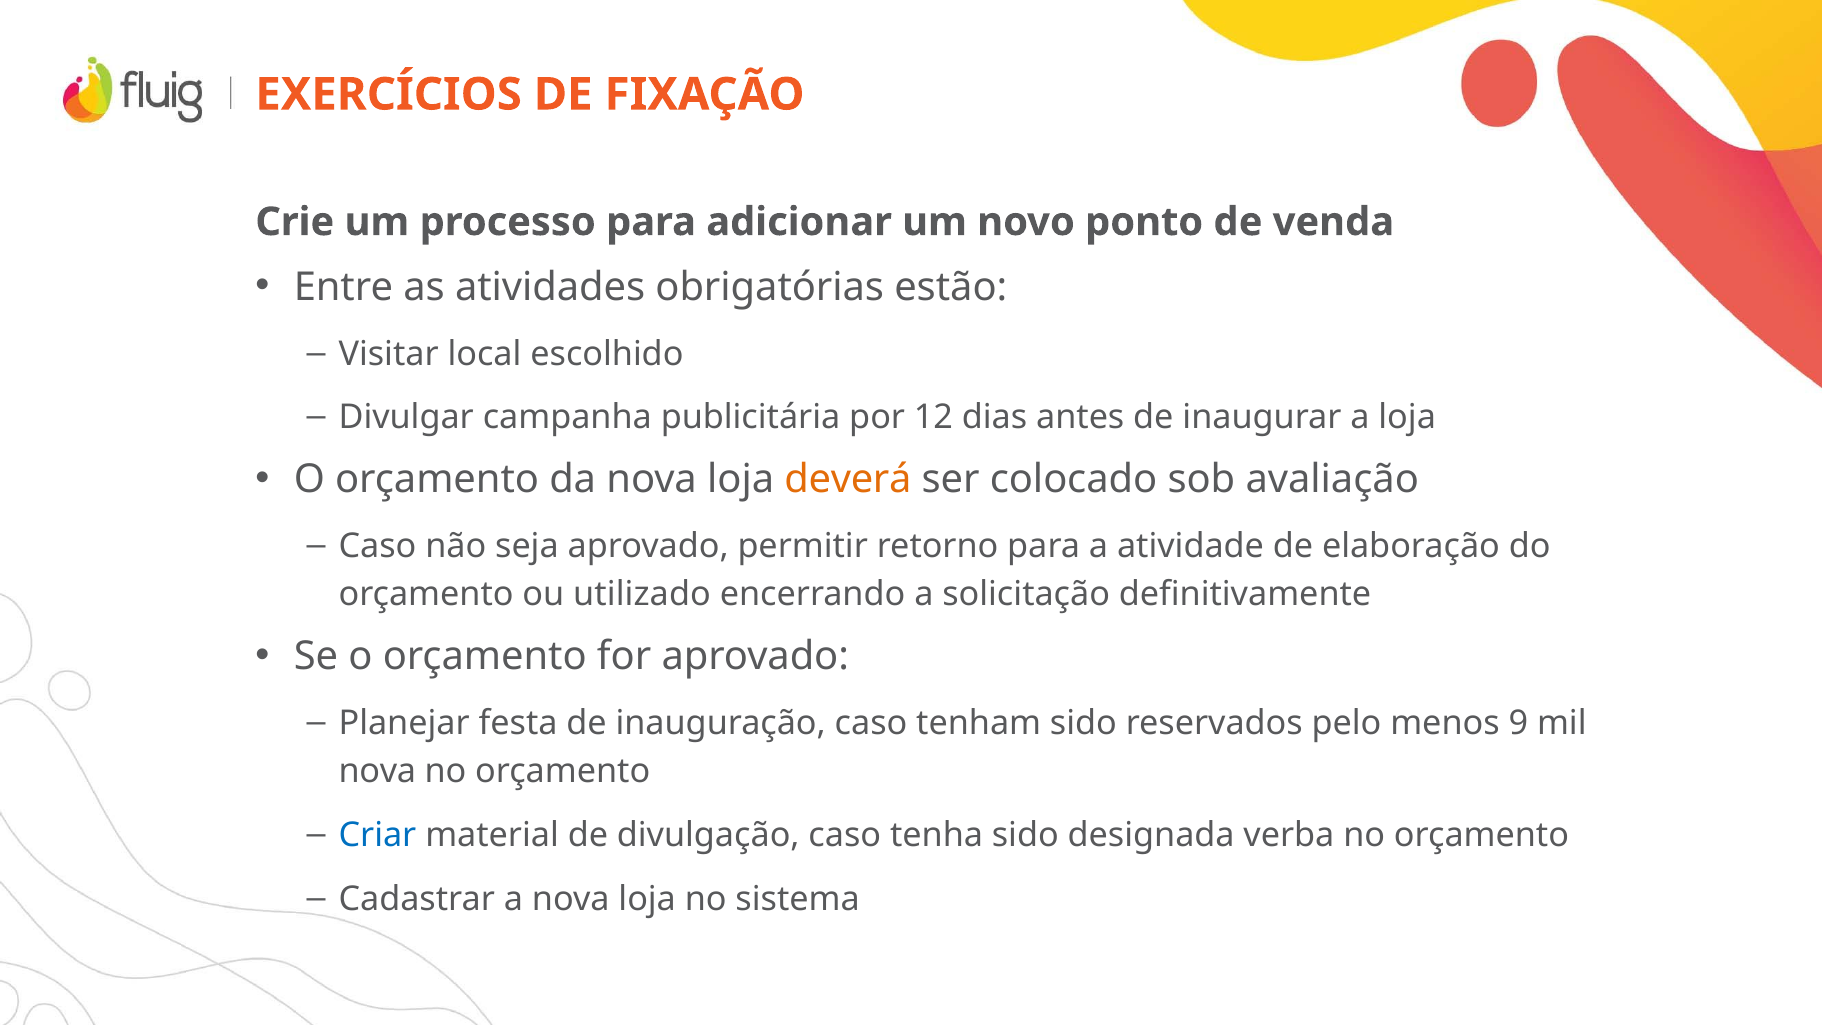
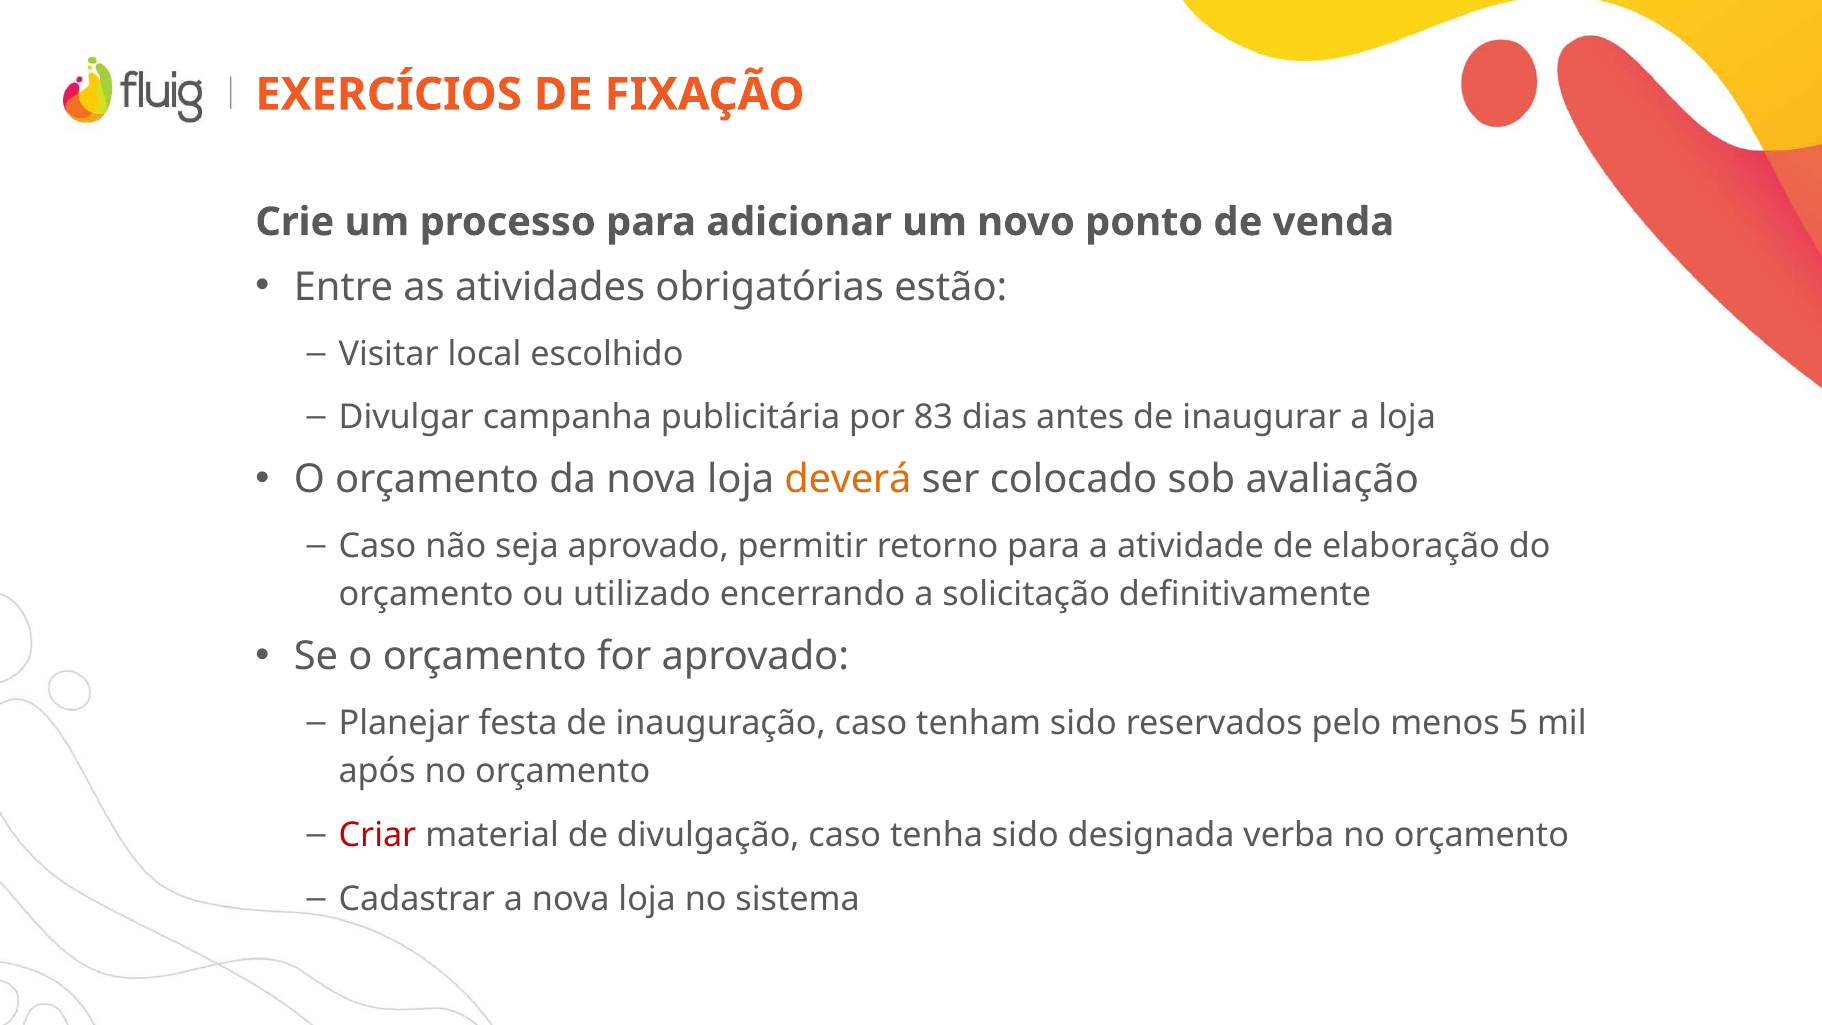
12: 12 -> 83
9: 9 -> 5
nova at (377, 772): nova -> após
Criar colour: blue -> red
